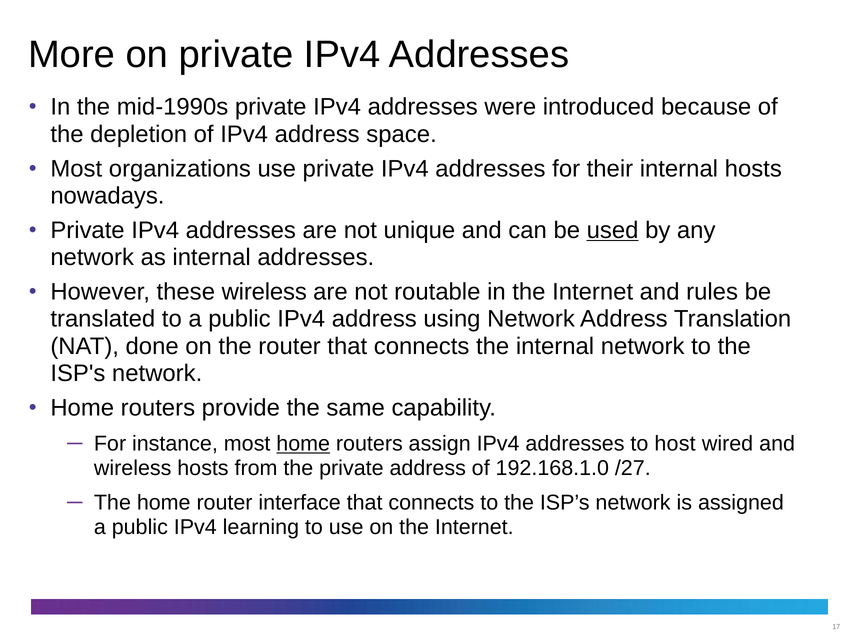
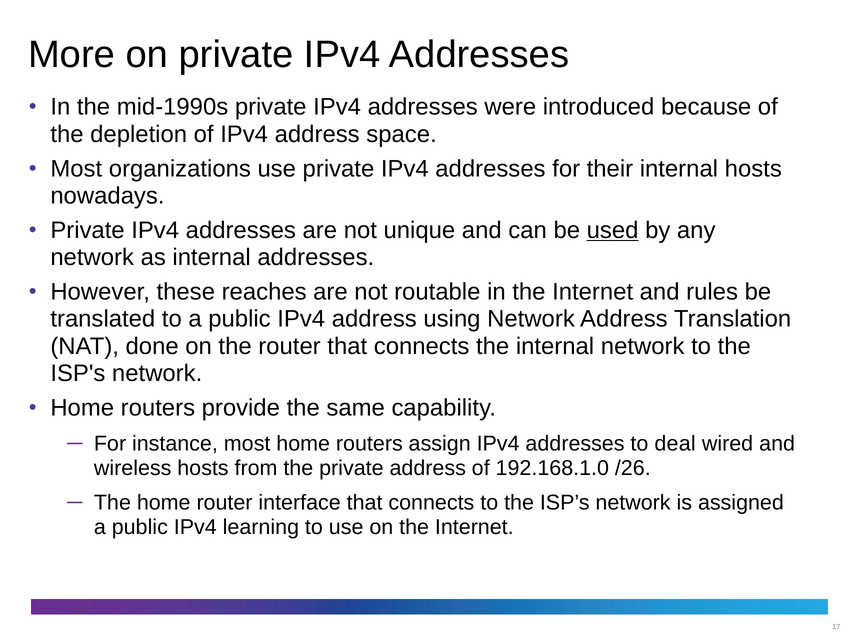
these wireless: wireless -> reaches
home at (303, 444) underline: present -> none
host: host -> deal
/27: /27 -> /26
